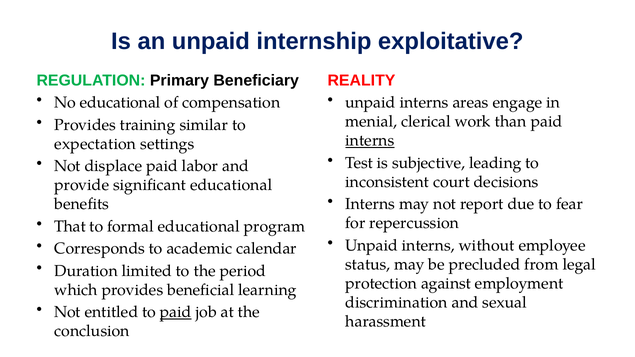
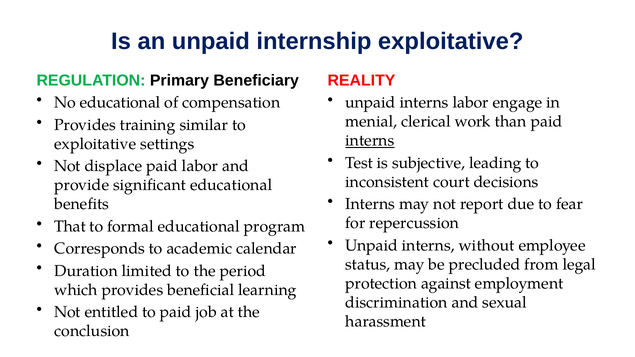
interns areas: areas -> labor
expectation at (95, 144): expectation -> exploitative
paid at (176, 312) underline: present -> none
